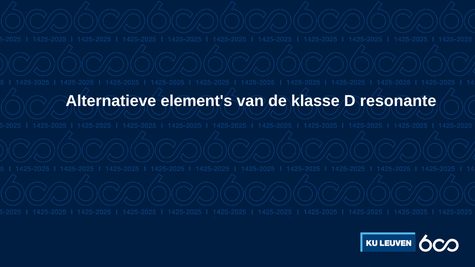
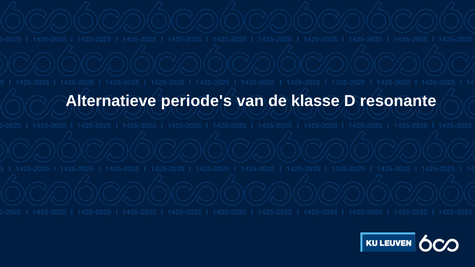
element's: element's -> periode's
